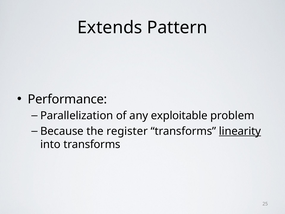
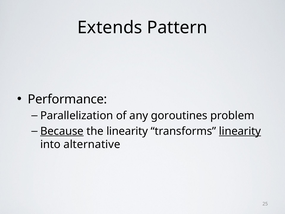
exploitable: exploitable -> goroutines
Because underline: none -> present
the register: register -> linearity
into transforms: transforms -> alternative
